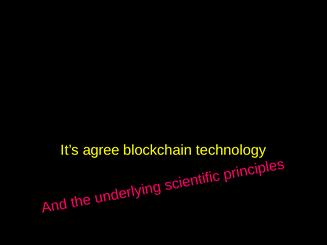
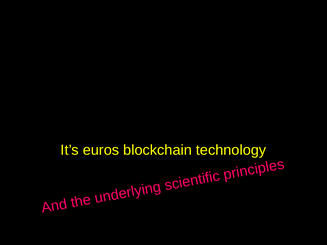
agree: agree -> euros
